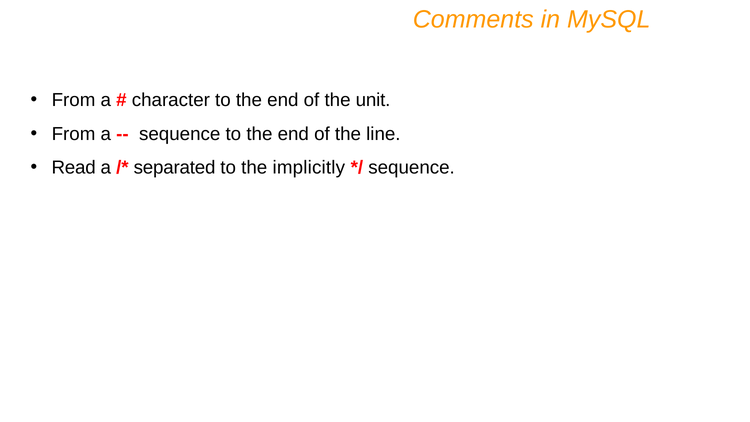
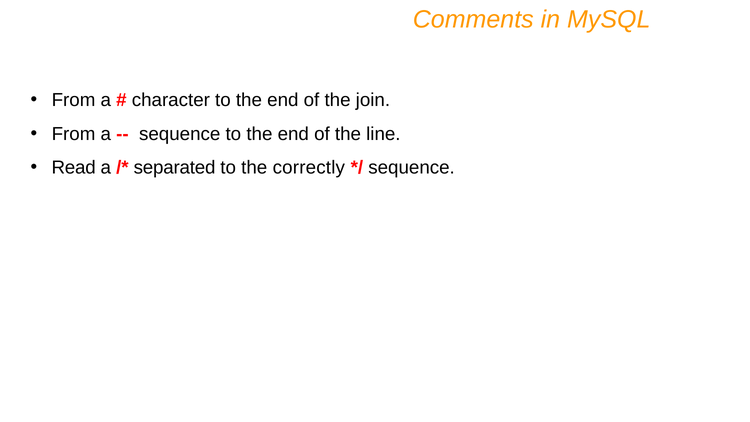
unit: unit -> join
implicitly: implicitly -> correctly
